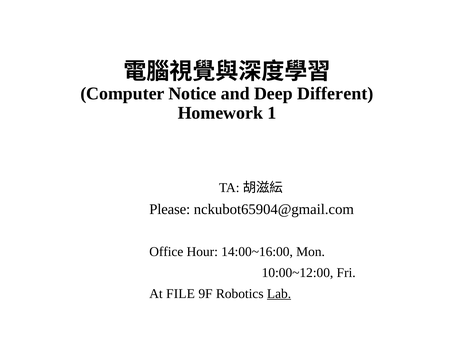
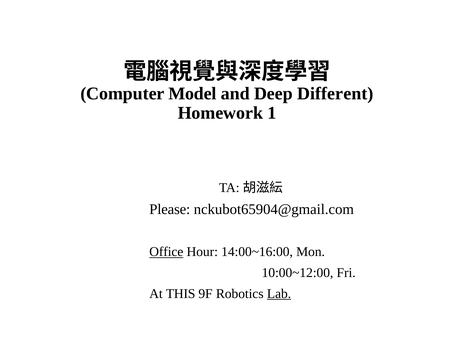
Notice: Notice -> Model
Office underline: none -> present
FILE: FILE -> THIS
